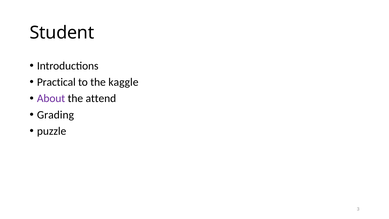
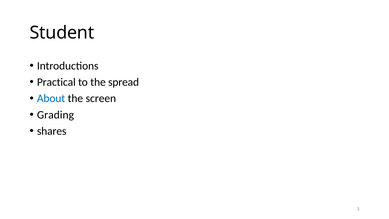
kaggle: kaggle -> spread
About colour: purple -> blue
attend: attend -> screen
puzzle: puzzle -> shares
